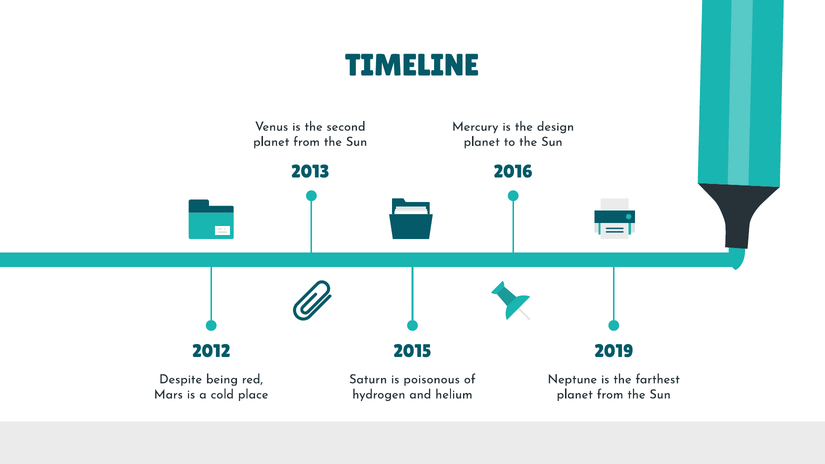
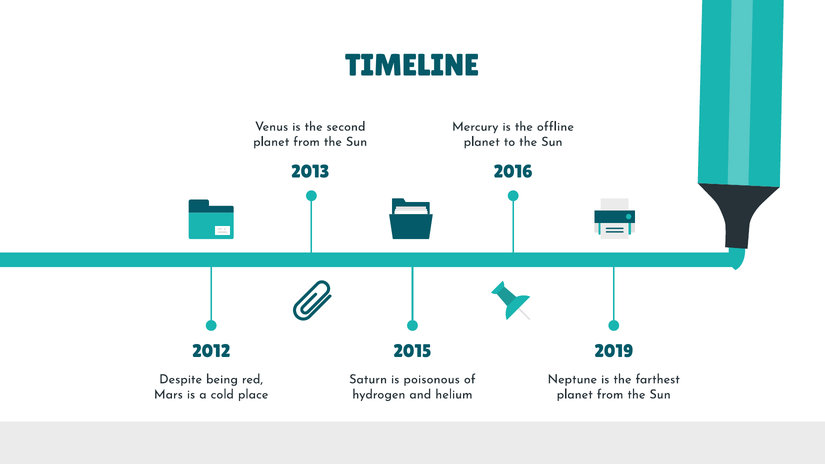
design: design -> offline
